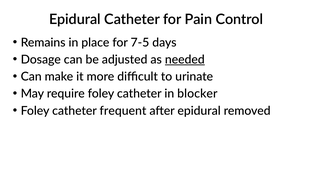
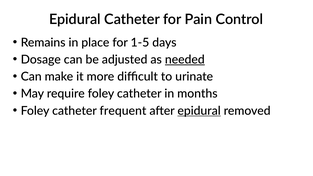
7-5: 7-5 -> 1-5
blocker: blocker -> months
epidural at (199, 111) underline: none -> present
